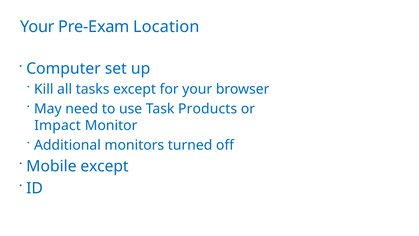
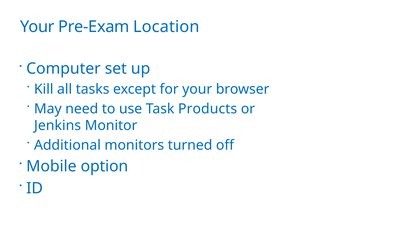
Impact: Impact -> Jenkins
Mobile except: except -> option
